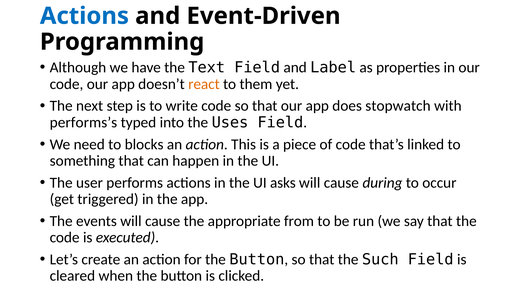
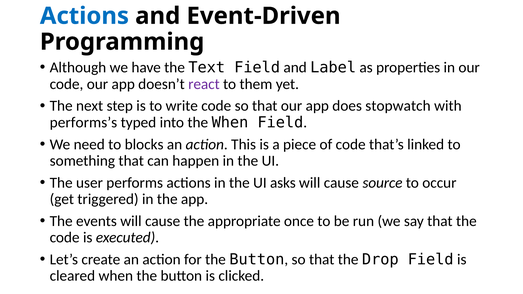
react colour: orange -> purple
the Uses: Uses -> When
during: during -> source
from: from -> once
Such: Such -> Drop
